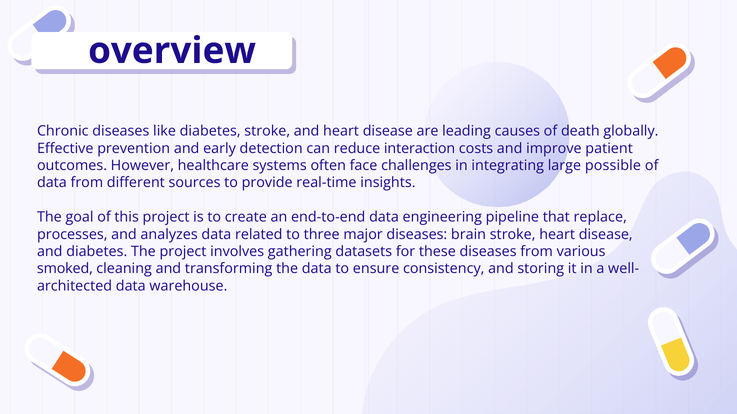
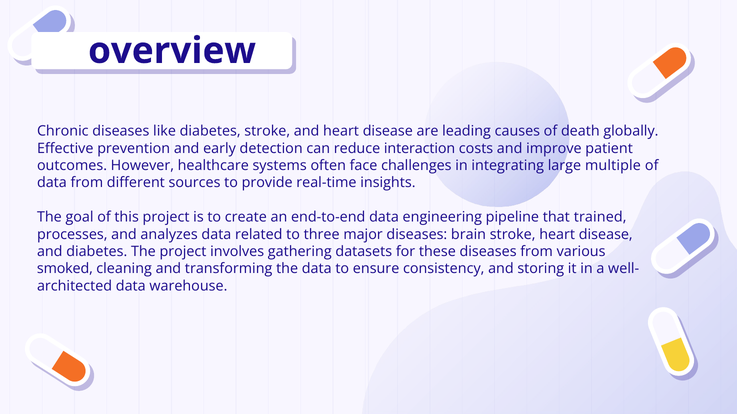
possible: possible -> multiple
replace: replace -> trained
